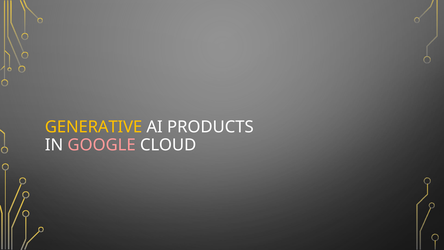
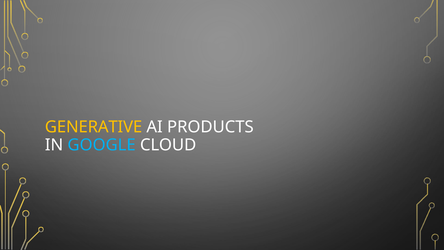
GOOGLE colour: pink -> light blue
